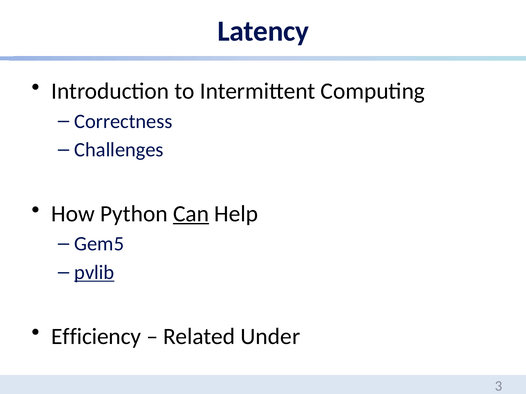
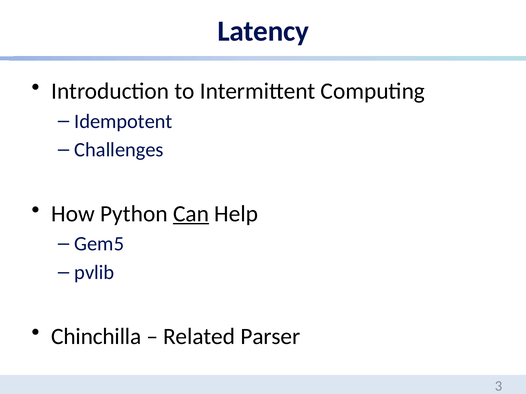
Correctness: Correctness -> Idempotent
pvlib underline: present -> none
Efficiency: Efficiency -> Chinchilla
Under: Under -> Parser
